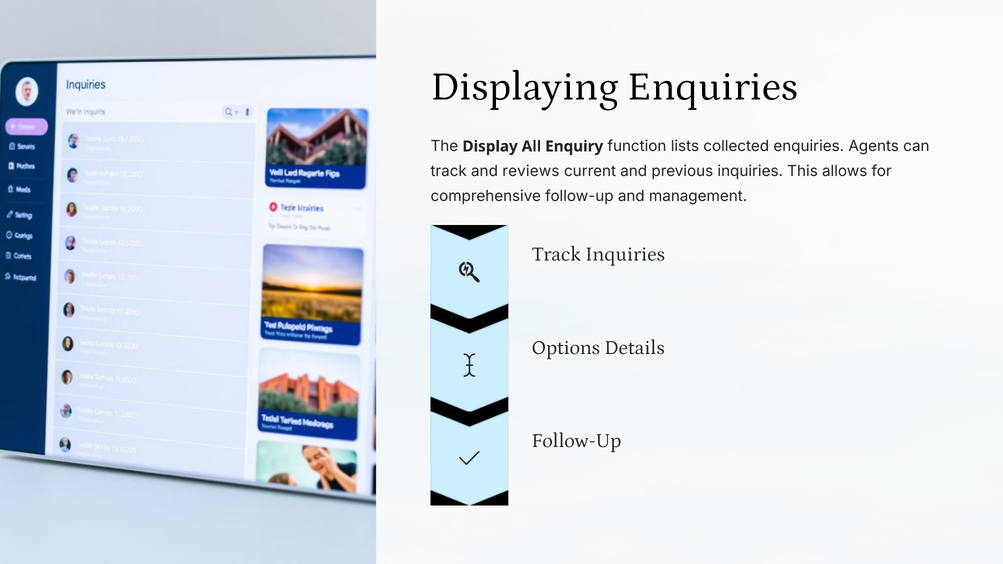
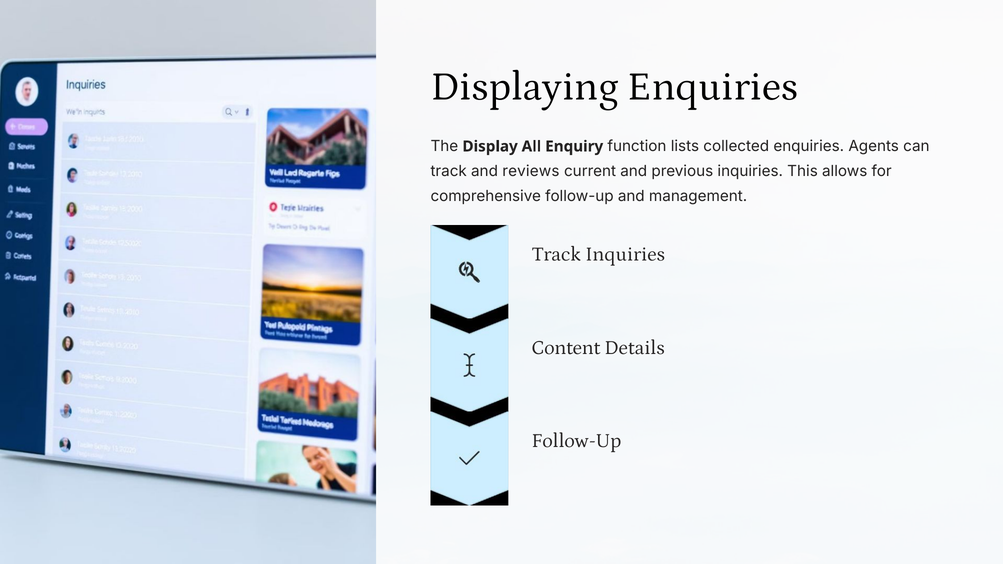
Options: Options -> Content
